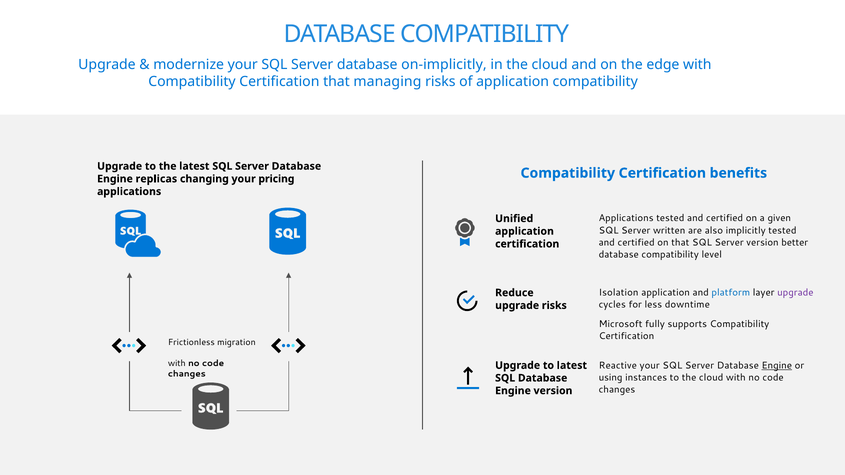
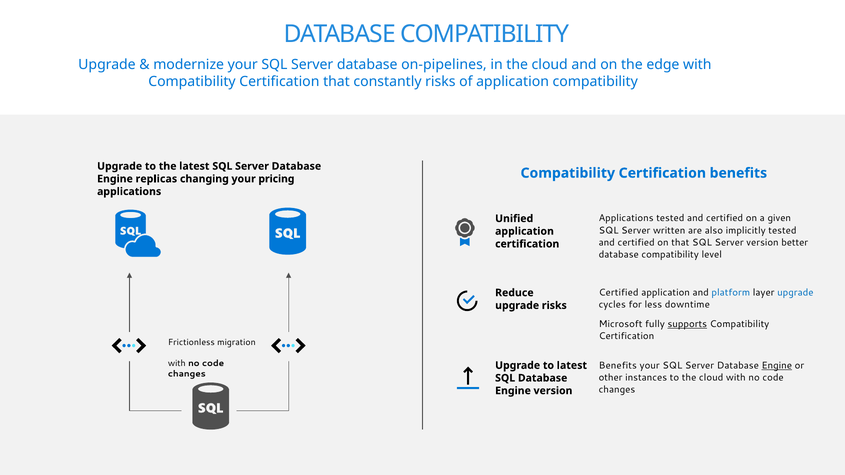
on-implicitly: on-implicitly -> on-pipelines
managing: managing -> constantly
Isolation at (619, 293): Isolation -> Certified
upgrade at (795, 293) colour: purple -> blue
supports underline: none -> present
Reactive at (618, 366): Reactive -> Benefits
using: using -> other
